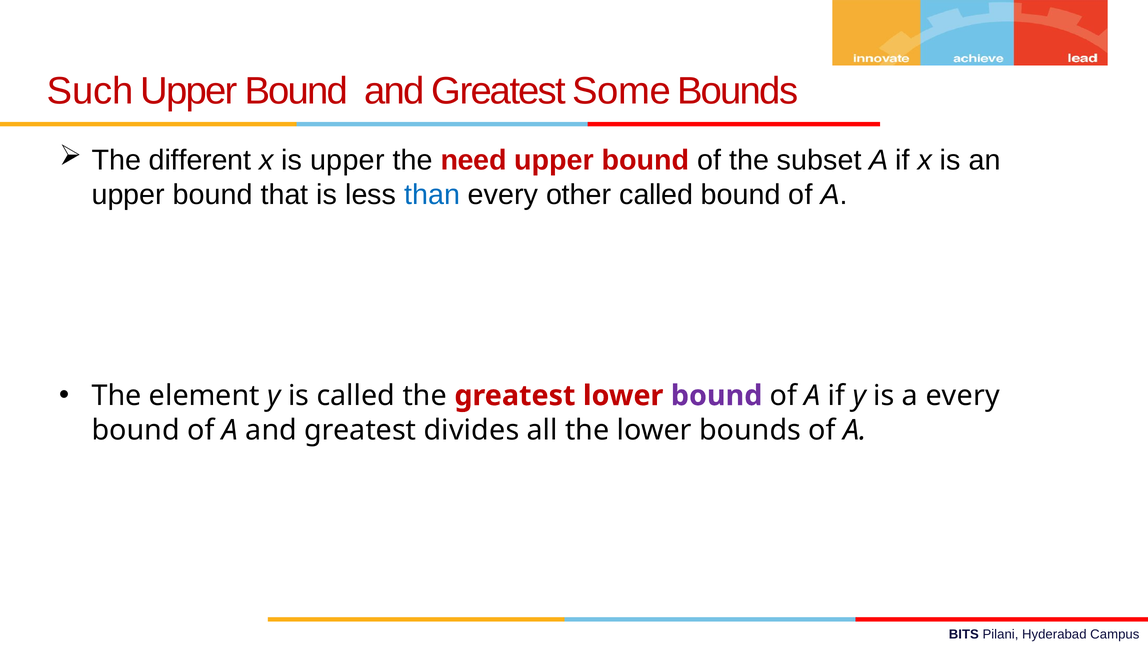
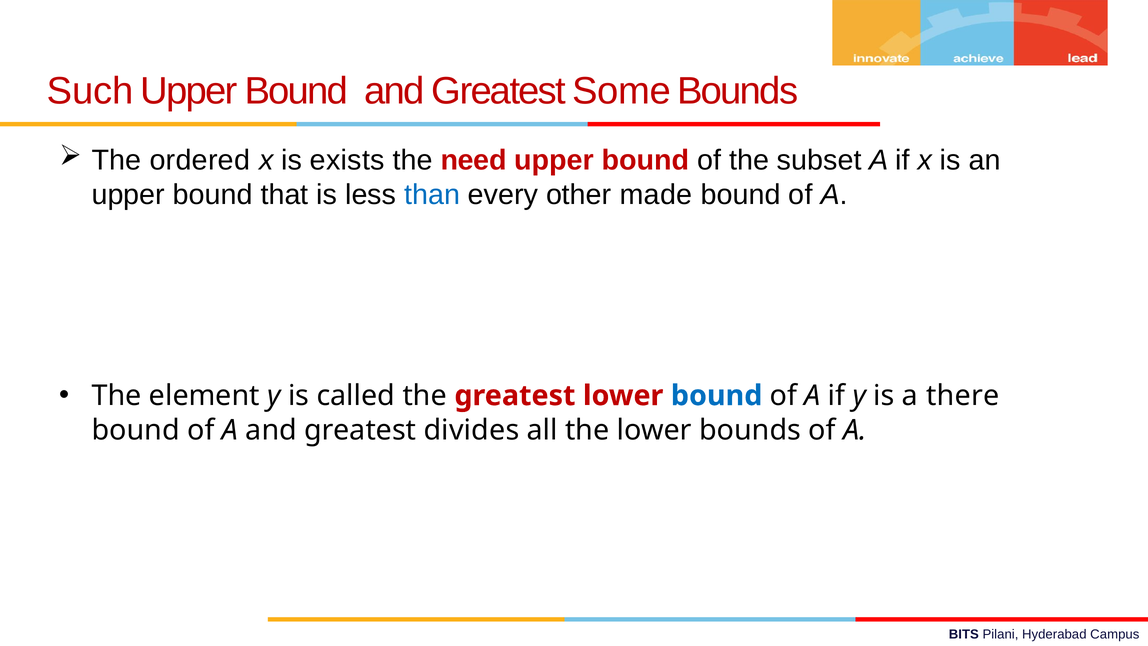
different: different -> ordered
is upper: upper -> exists
other called: called -> made
bound at (717, 396) colour: purple -> blue
a every: every -> there
